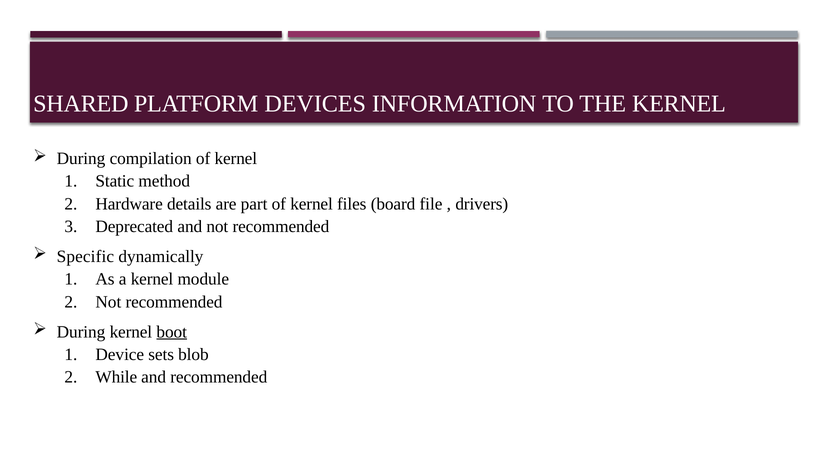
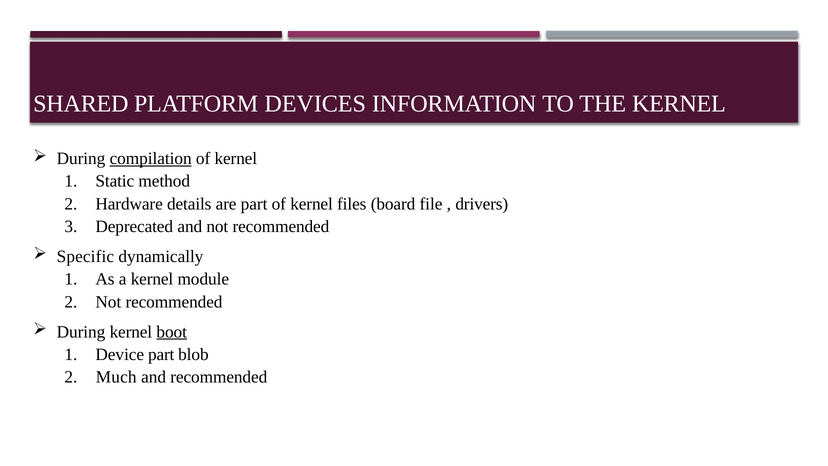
compilation underline: none -> present
Device sets: sets -> part
While: While -> Much
